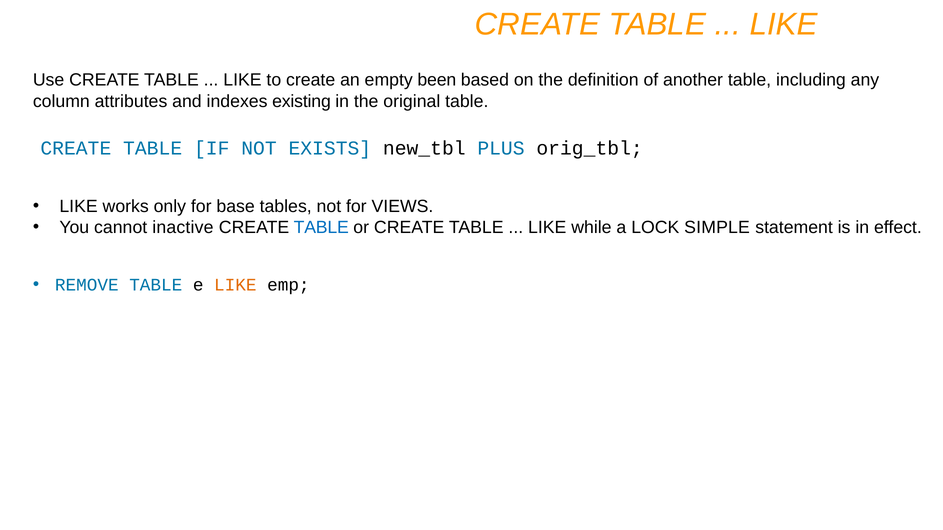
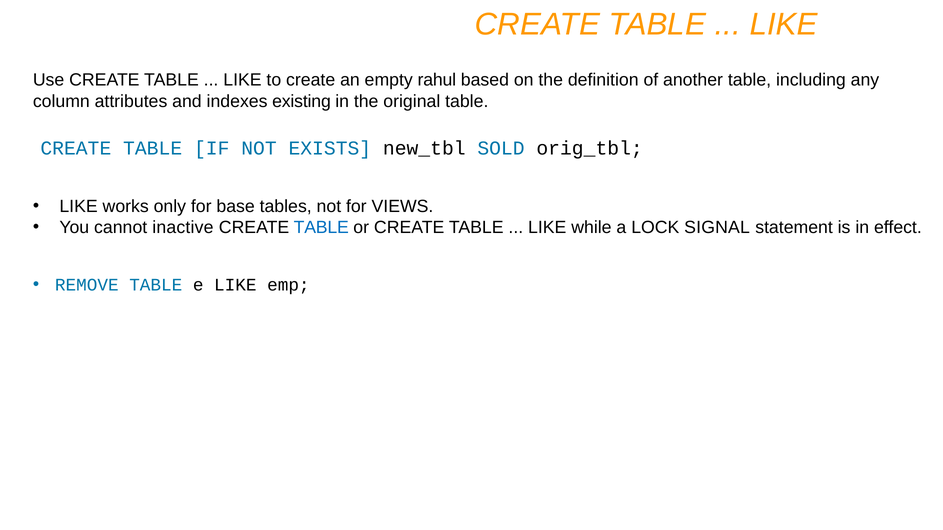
been: been -> rahul
PLUS: PLUS -> SOLD
SIMPLE: SIMPLE -> SIGNAL
LIKE at (235, 285) colour: orange -> black
